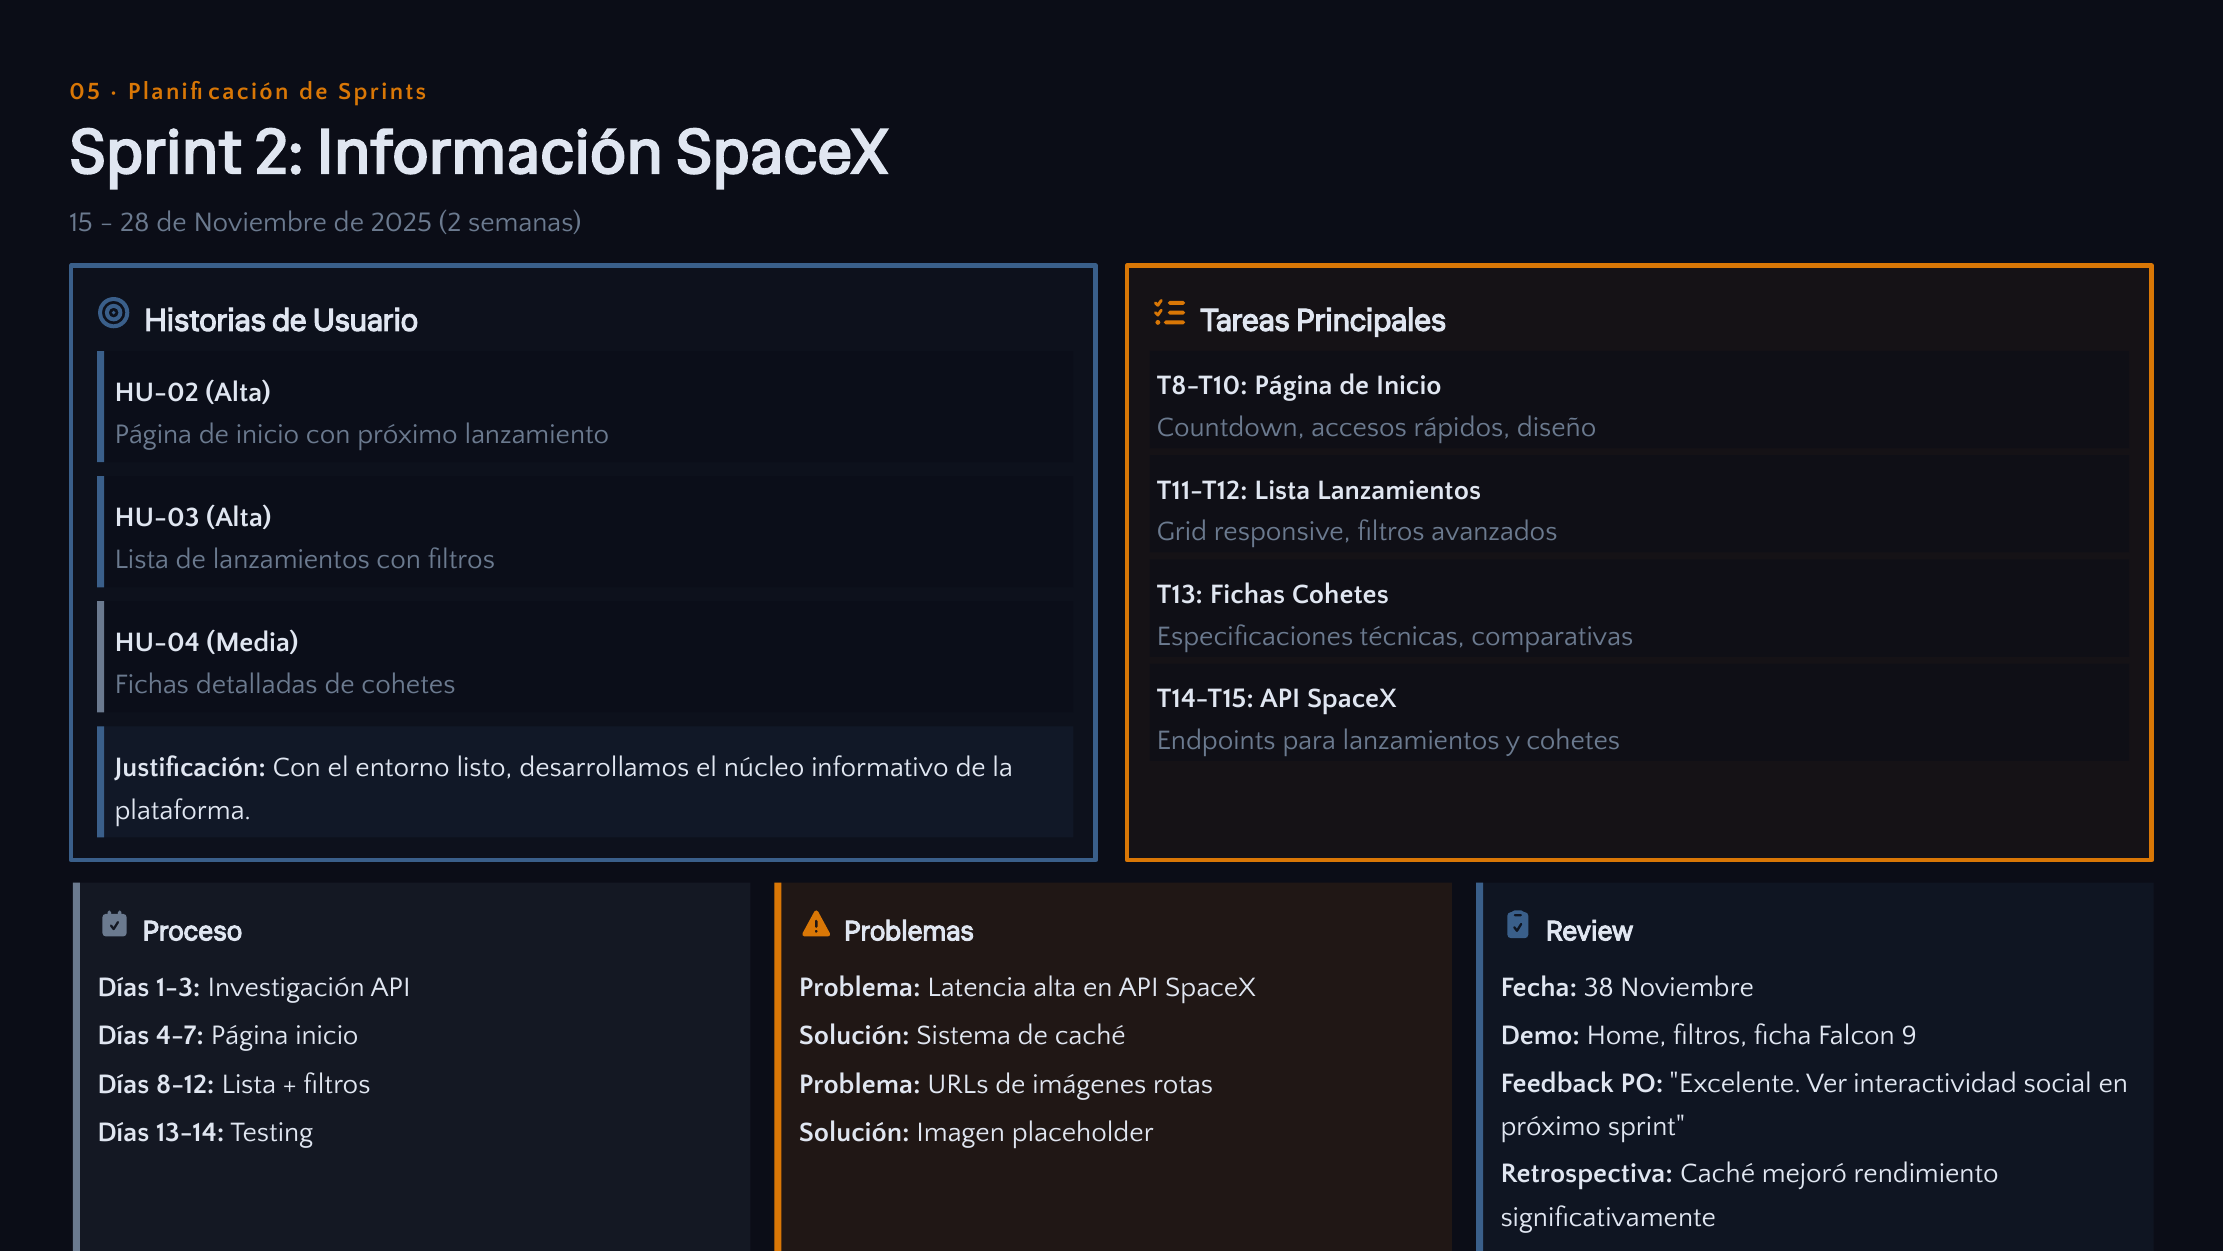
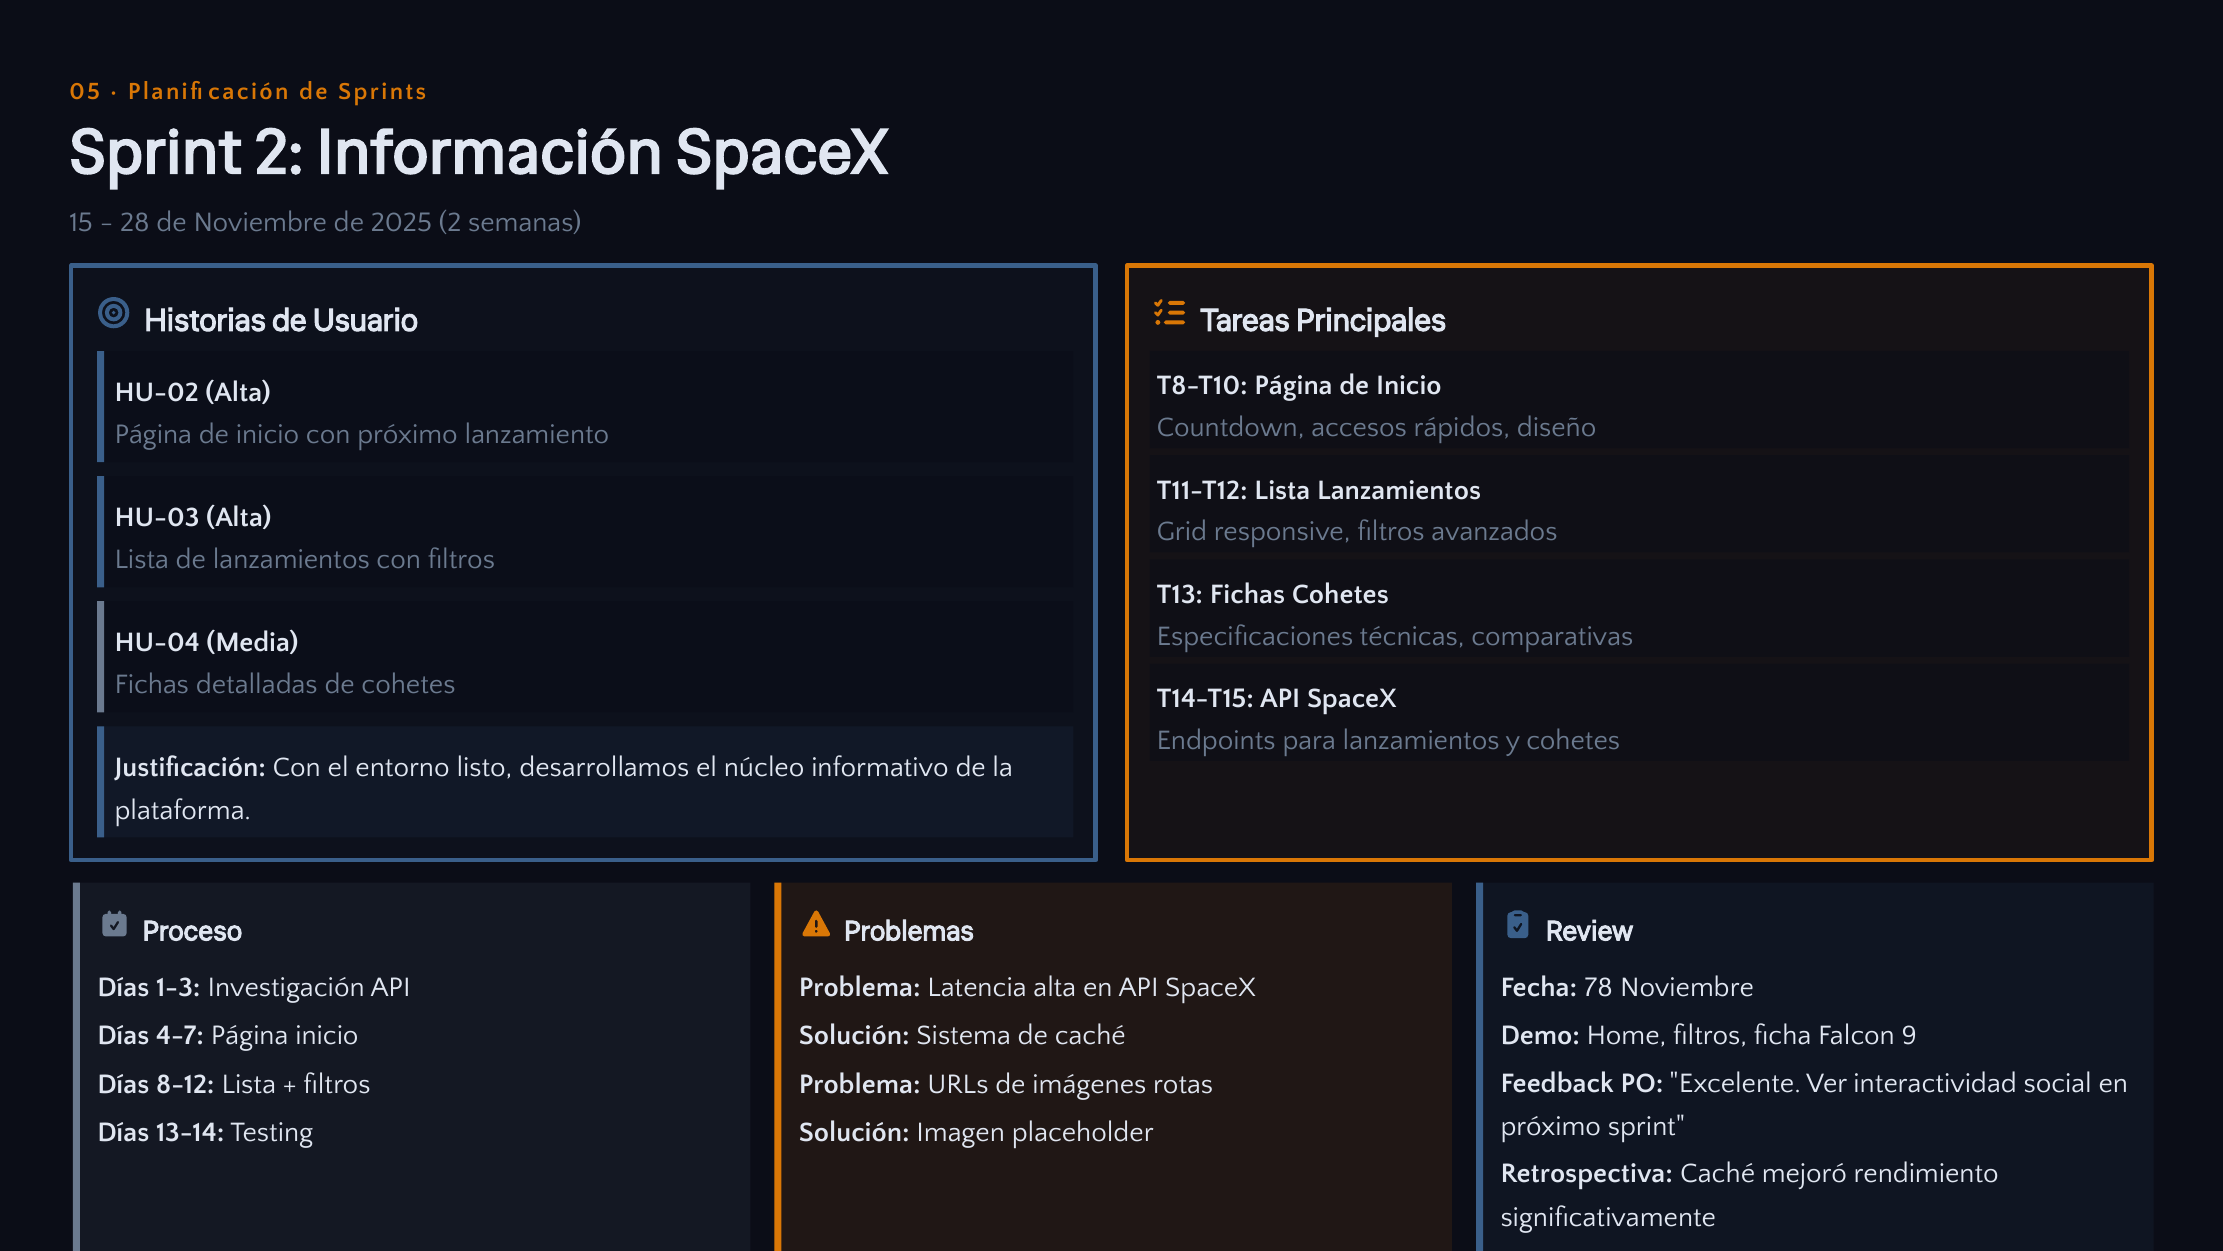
38: 38 -> 78
